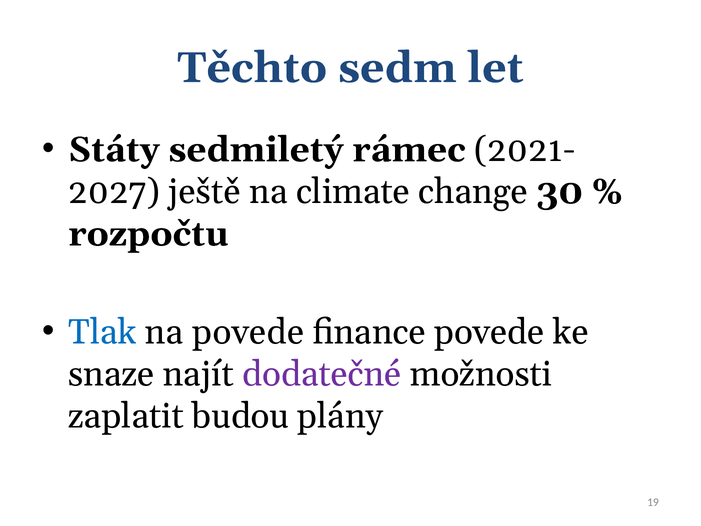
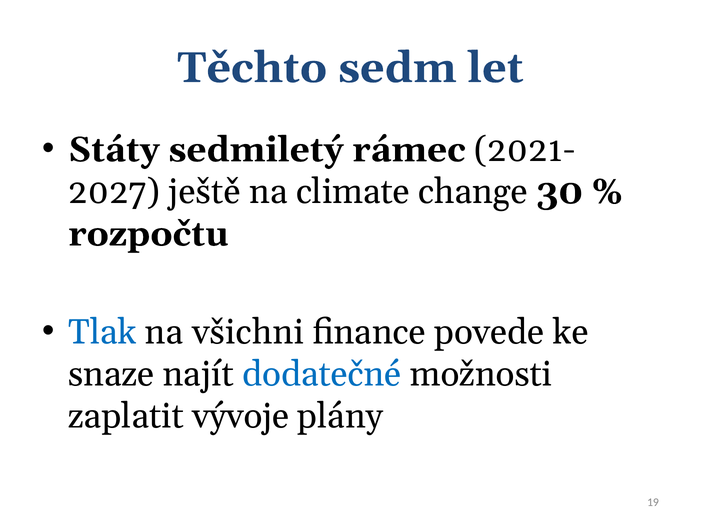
na povede: povede -> všichni
dodatečné colour: purple -> blue
budou: budou -> vývoje
